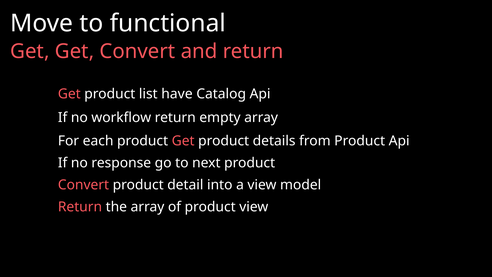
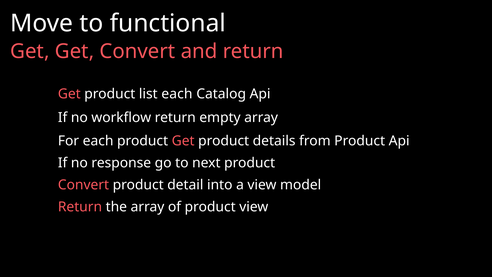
list have: have -> each
